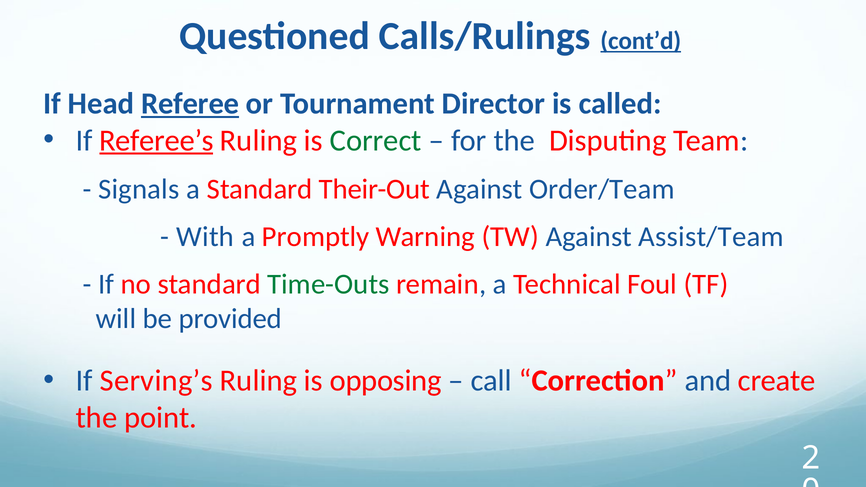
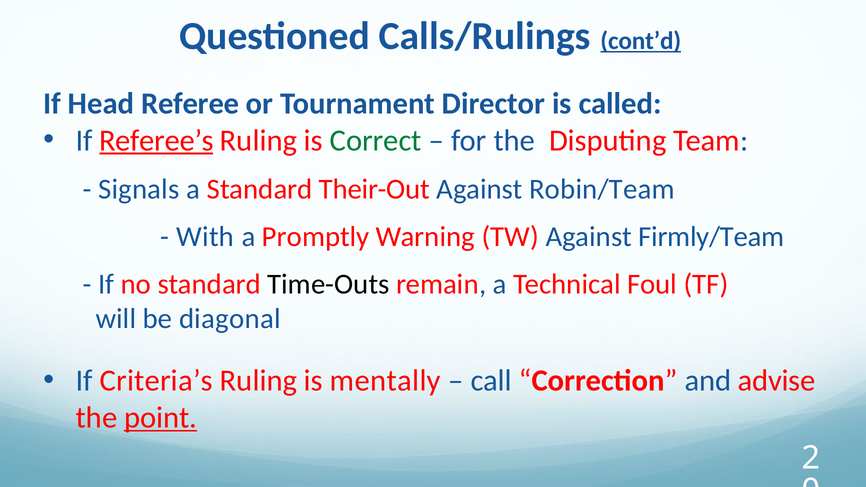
Referee underline: present -> none
Order/Team: Order/Team -> Robin/Team
Assist/Team: Assist/Team -> Firmly/Team
Time-Outs colour: green -> black
provided: provided -> diagonal
Serving’s: Serving’s -> Criteria’s
opposing: opposing -> mentally
create: create -> advise
point underline: none -> present
